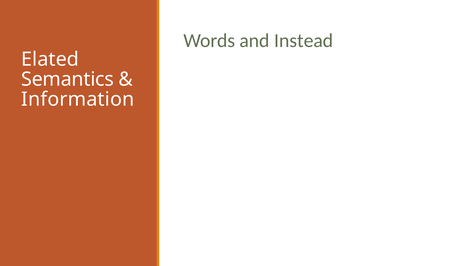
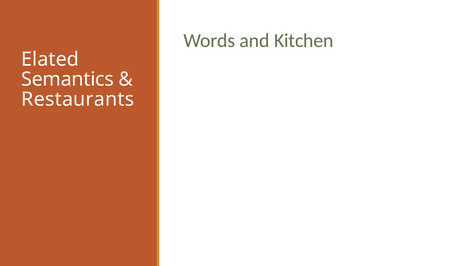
Instead: Instead -> Kitchen
Information: Information -> Restaurants
